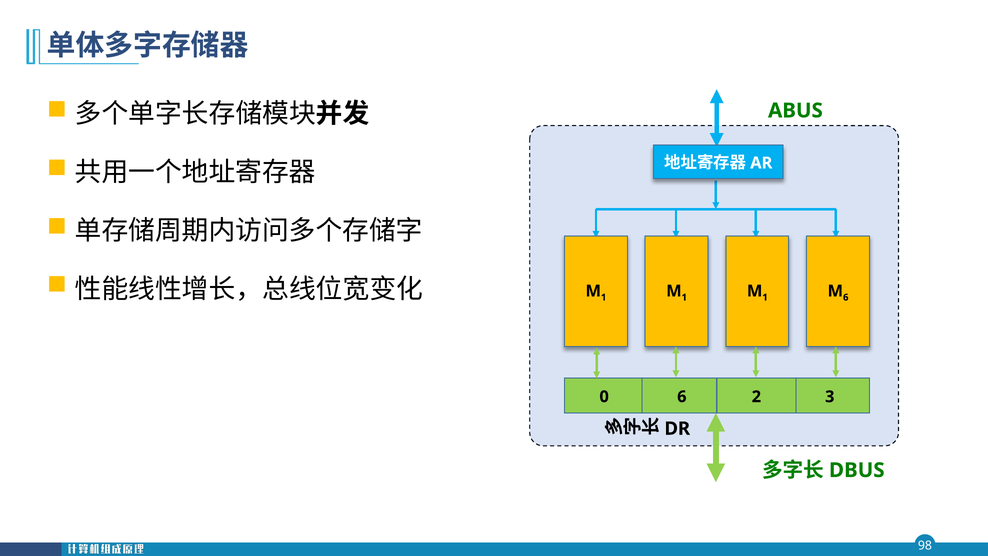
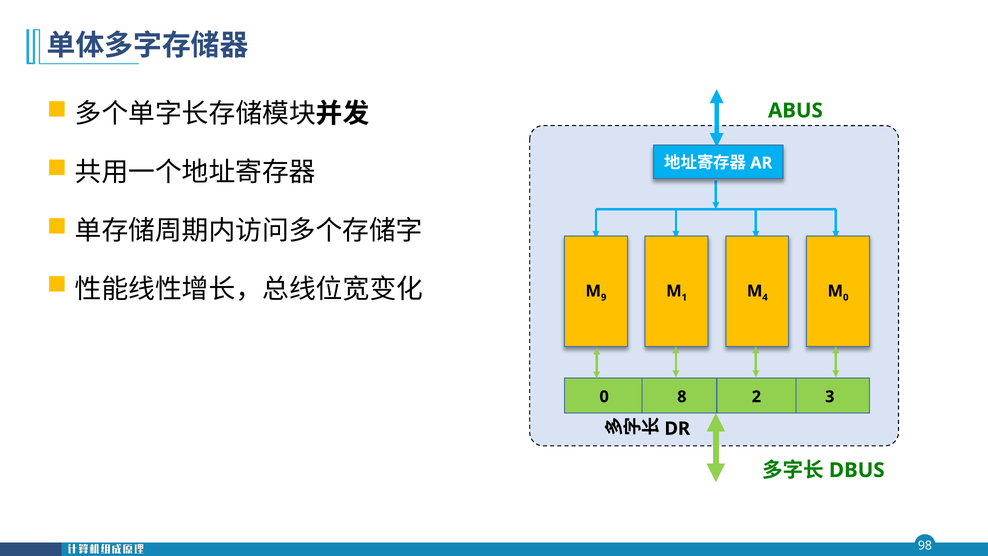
1 at (604, 297): 1 -> 9
1 at (765, 297): 1 -> 4
6 at (846, 297): 6 -> 0
0 6: 6 -> 8
